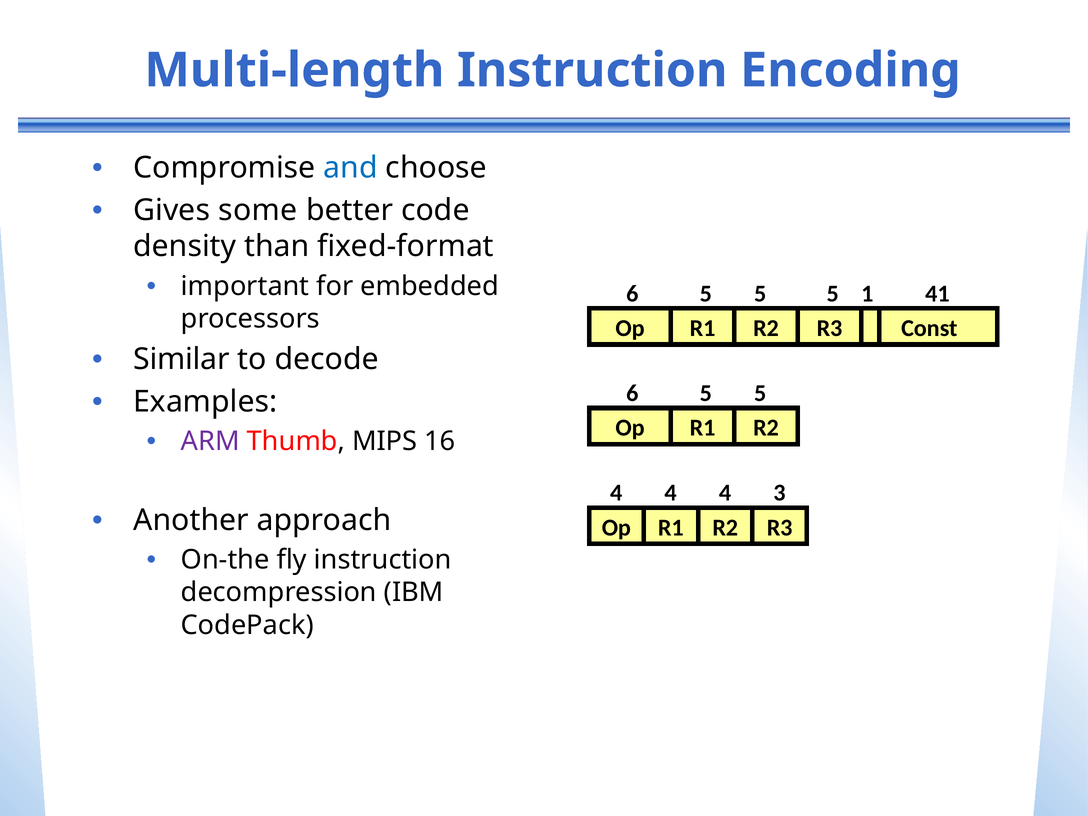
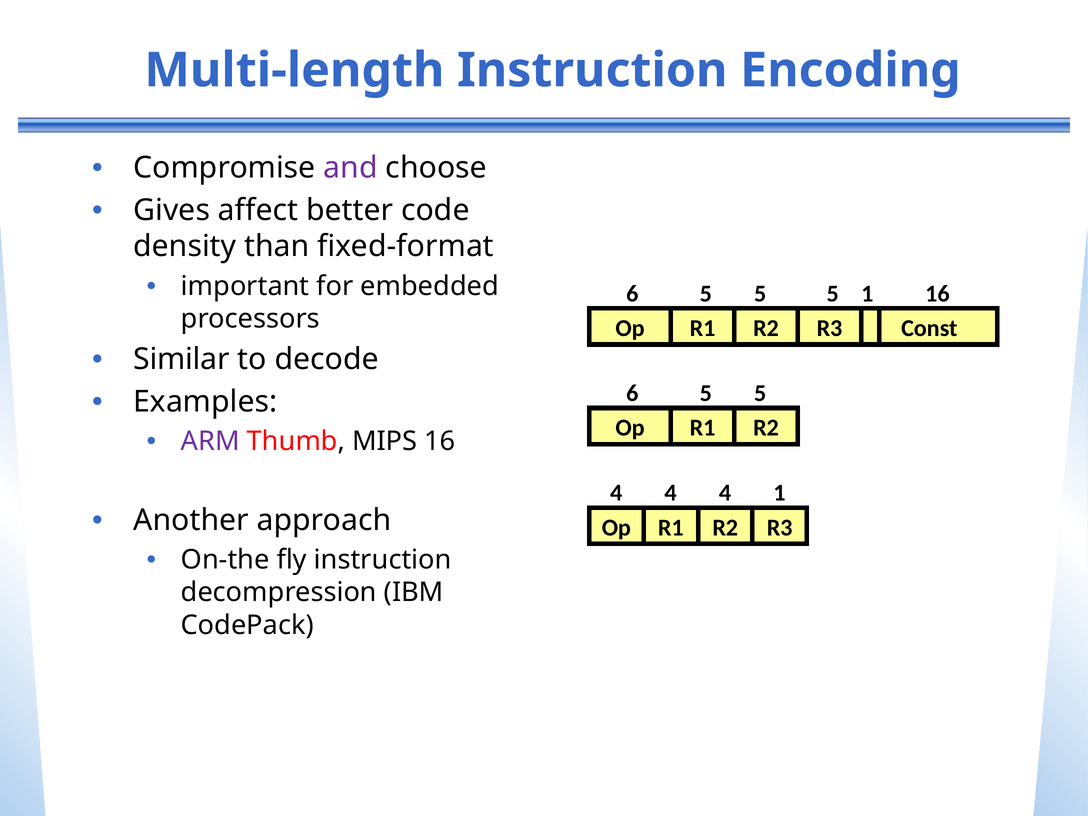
and colour: blue -> purple
some: some -> affect
5 41: 41 -> 16
4 3: 3 -> 1
